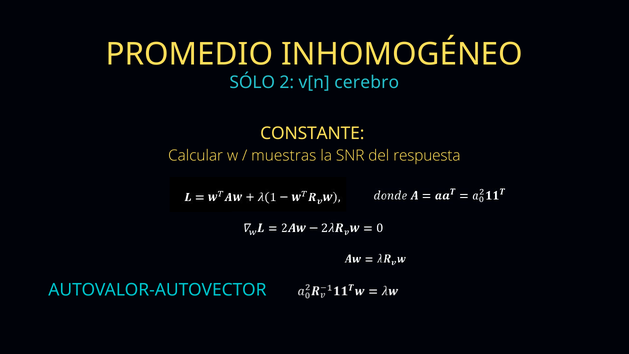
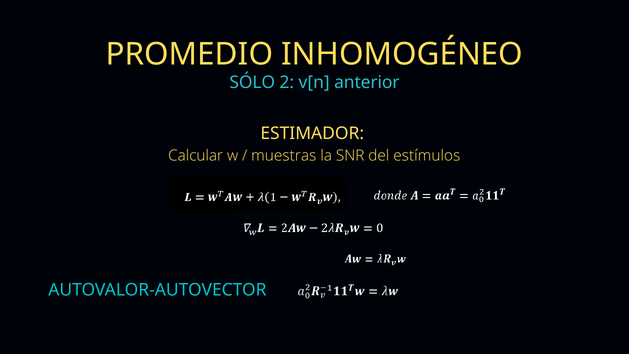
cerebro: cerebro -> anterior
CONSTANTE: CONSTANTE -> ESTIMADOR
respuesta: respuesta -> estímulos
